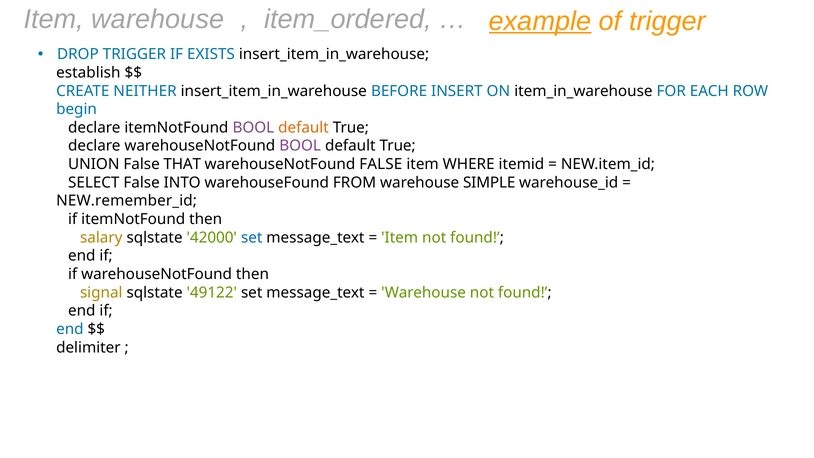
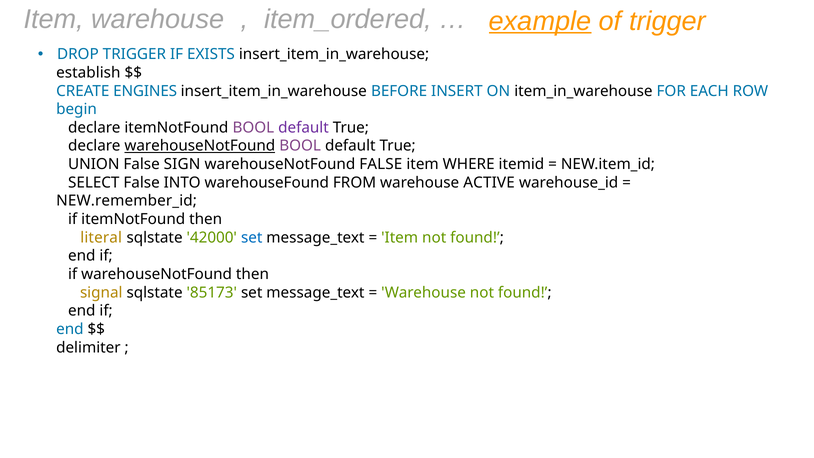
NEITHER: NEITHER -> ENGINES
default at (303, 128) colour: orange -> purple
warehouseNotFound at (200, 146) underline: none -> present
THAT: THAT -> SIGN
SIMPLE: SIMPLE -> ACTIVE
salary: salary -> literal
49122: 49122 -> 85173
